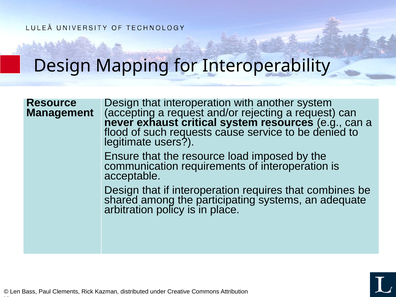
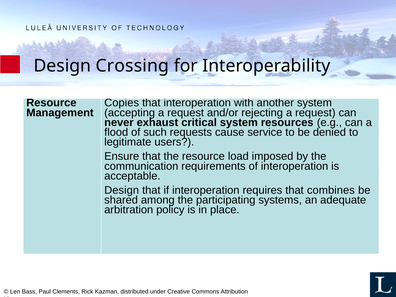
Mapping: Mapping -> Crossing
Design at (122, 103): Design -> Copies
